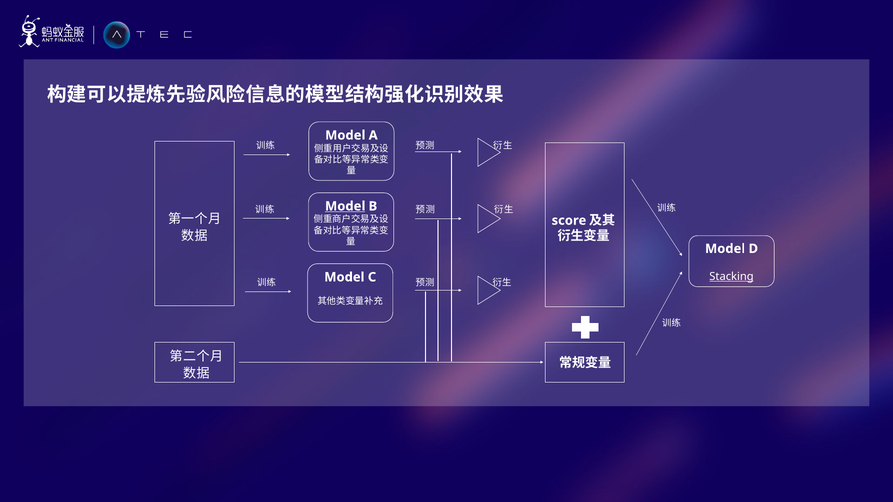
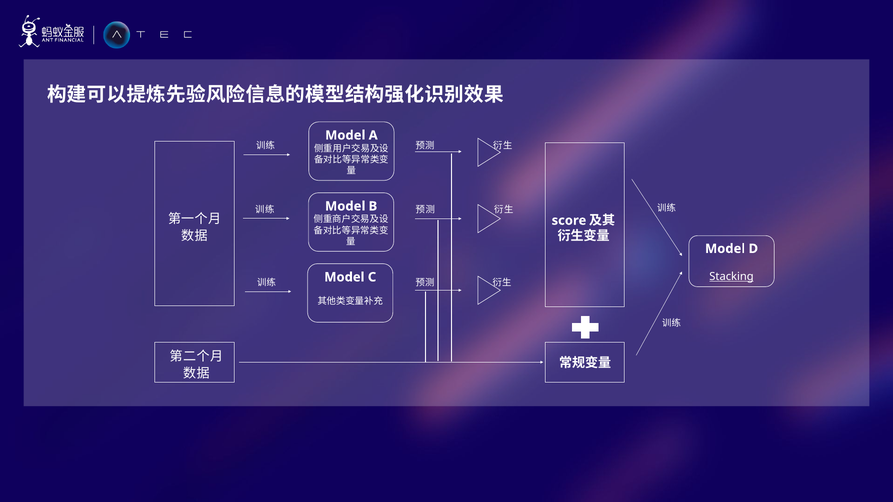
Model at (345, 206) underline: present -> none
